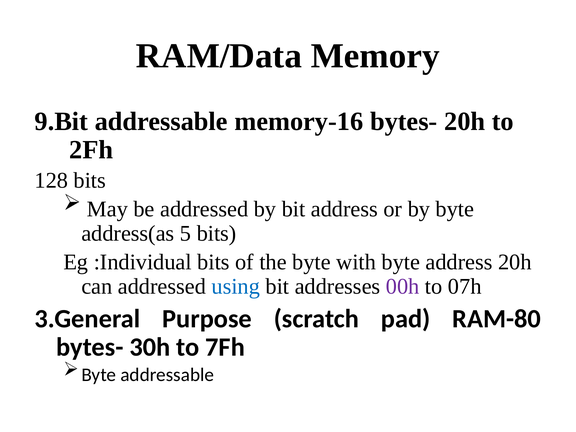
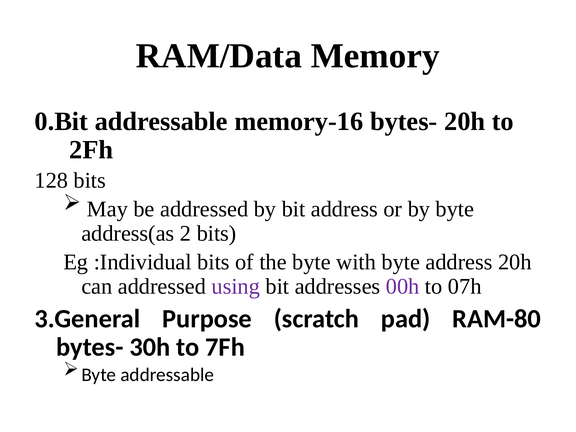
9.Bit: 9.Bit -> 0.Bit
5: 5 -> 2
using colour: blue -> purple
